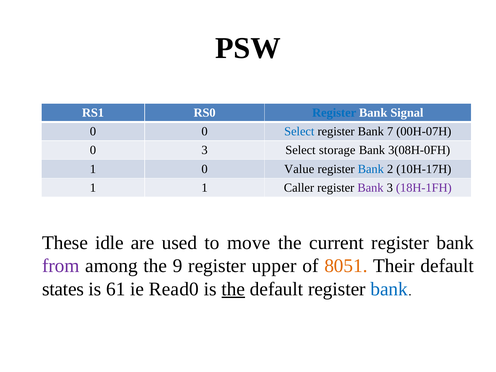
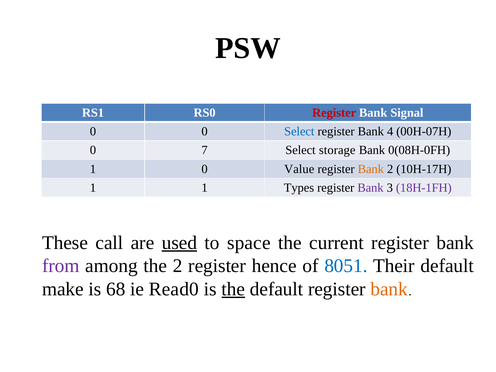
Register at (334, 113) colour: blue -> red
7: 7 -> 4
0 3: 3 -> 7
3(08H-0FH: 3(08H-0FH -> 0(08H-0FH
Bank at (371, 169) colour: blue -> orange
Caller: Caller -> Types
idle: idle -> call
used underline: none -> present
move: move -> space
the 9: 9 -> 2
upper: upper -> hence
8051 colour: orange -> blue
states: states -> make
61: 61 -> 68
bank at (389, 289) colour: blue -> orange
